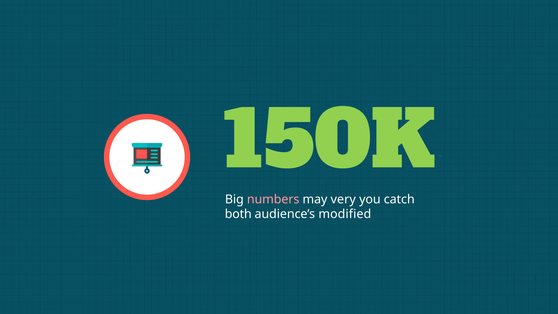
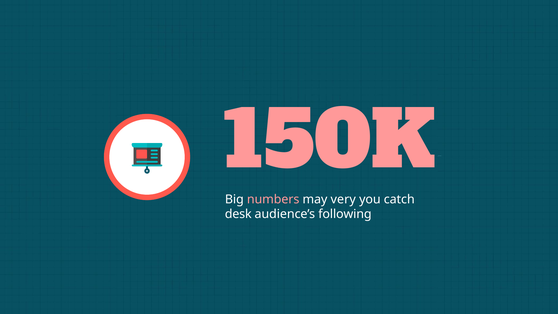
150K colour: light green -> pink
both: both -> desk
modified: modified -> following
